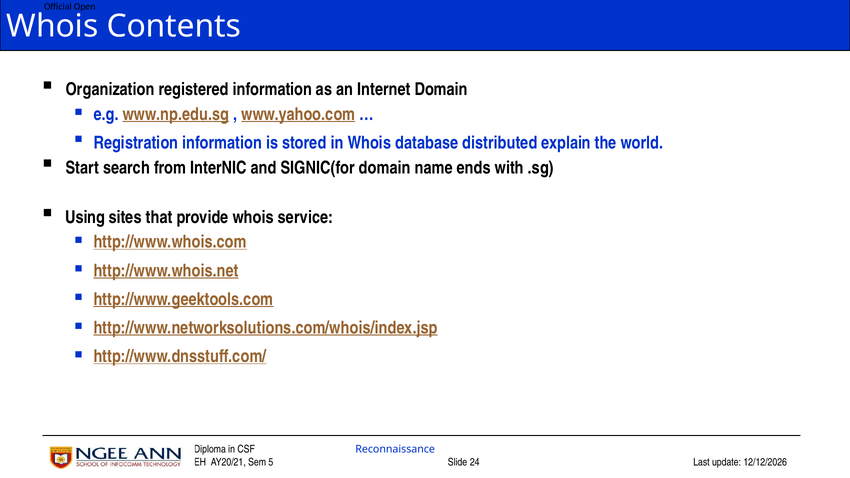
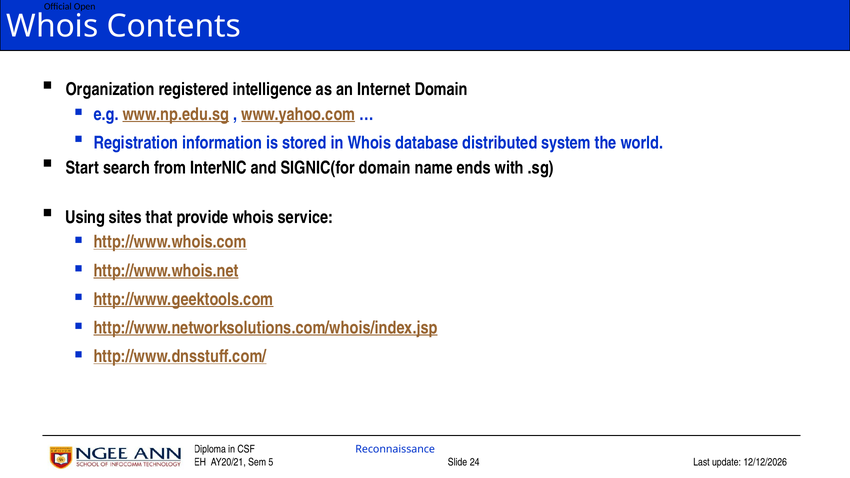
registered information: information -> intelligence
explain: explain -> system
